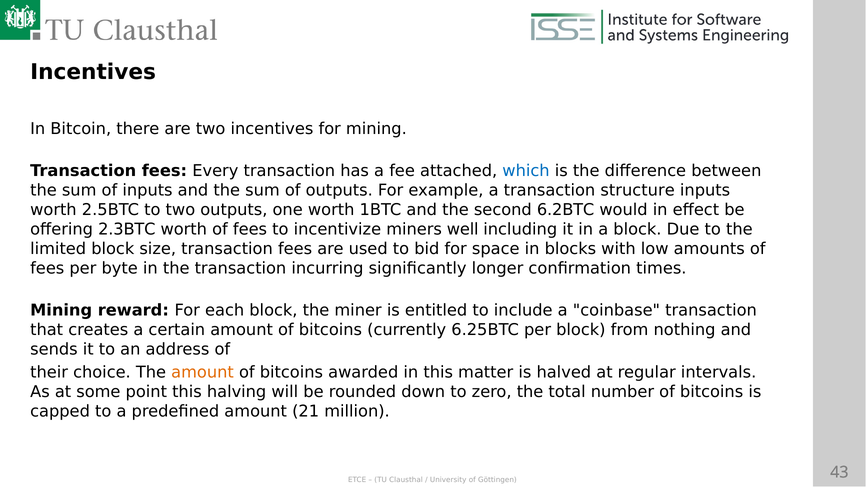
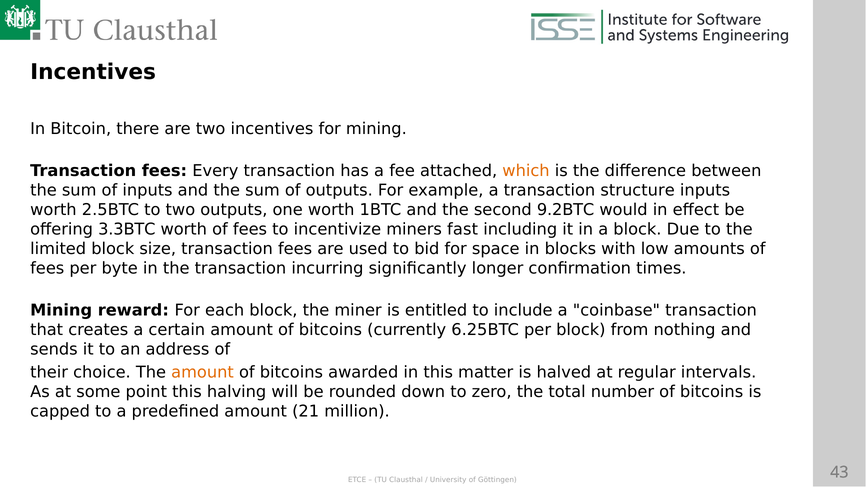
which colour: blue -> orange
6.2BTC: 6.2BTC -> 9.2BTC
2.3BTC: 2.3BTC -> 3.3BTC
well: well -> fast
